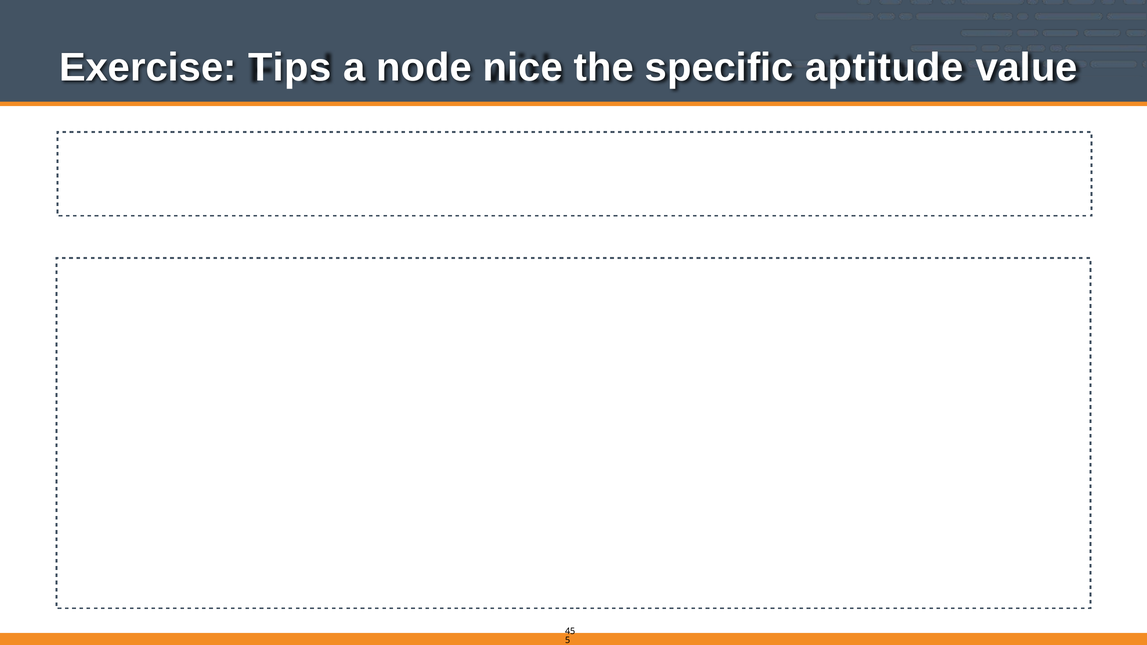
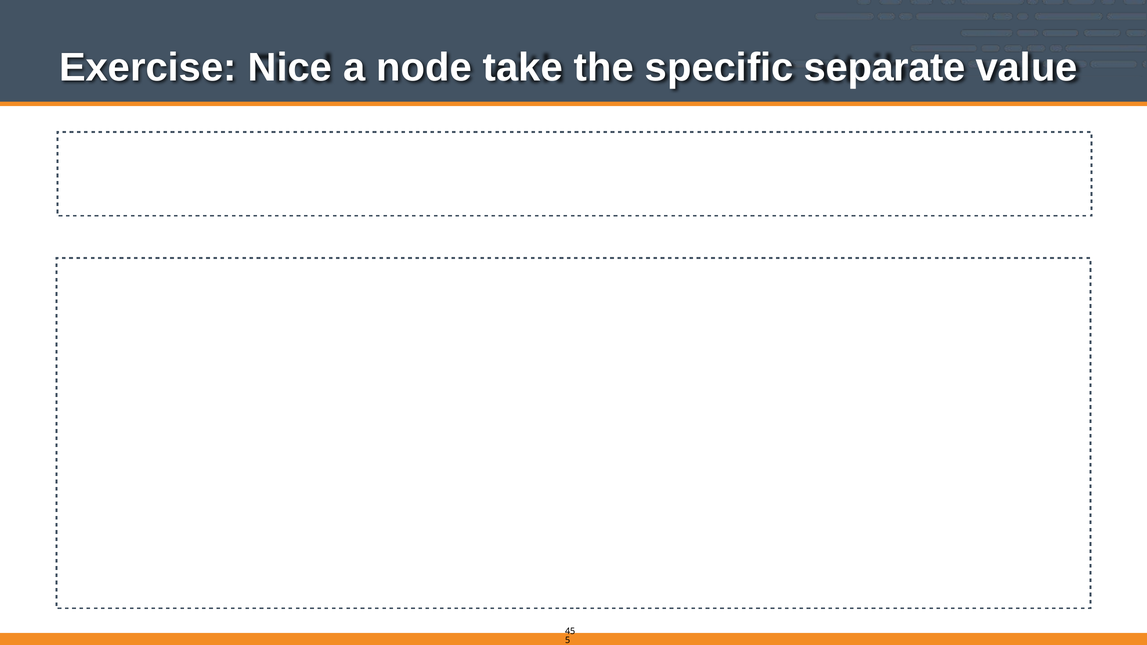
Tips: Tips -> Nice
nice: nice -> take
aptitude: aptitude -> separate
